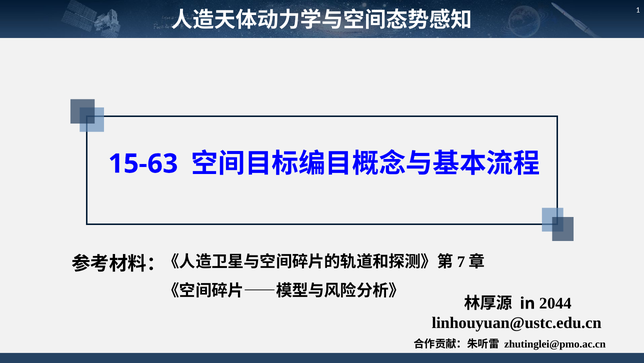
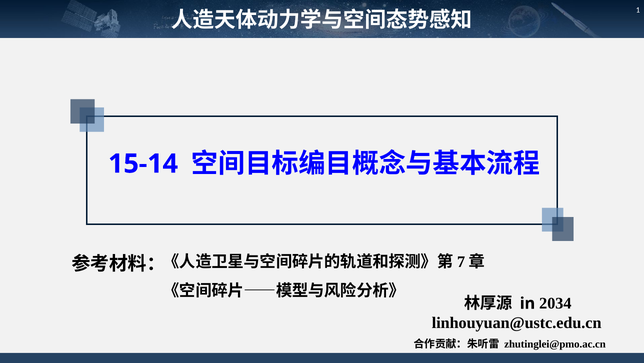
15-63: 15-63 -> 15-14
2044: 2044 -> 2034
